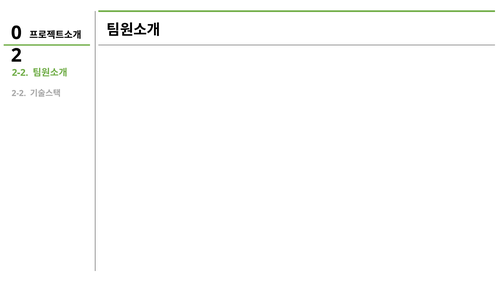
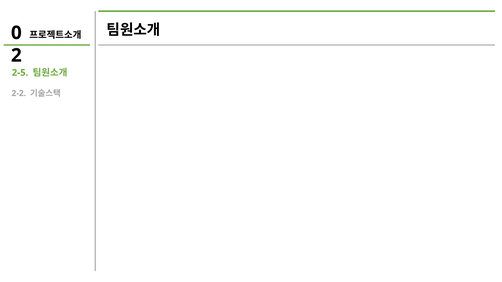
2-2 at (20, 73): 2-2 -> 2-5
